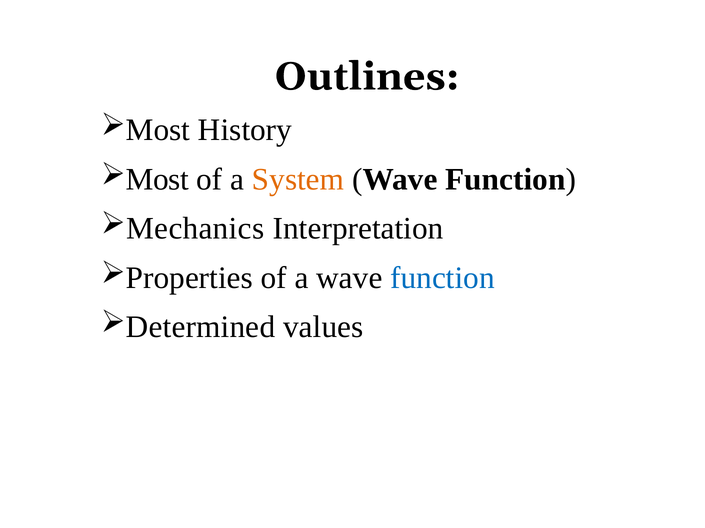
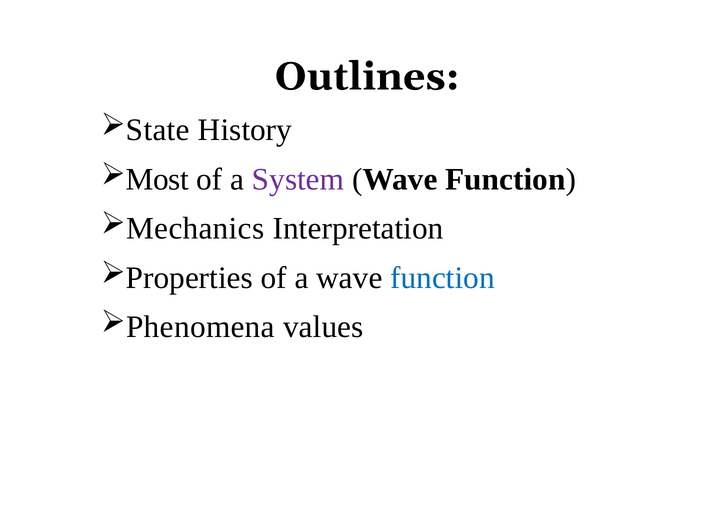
Most at (158, 130): Most -> State
System colour: orange -> purple
Determined: Determined -> Phenomena
